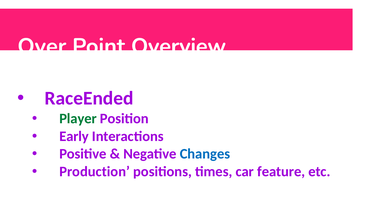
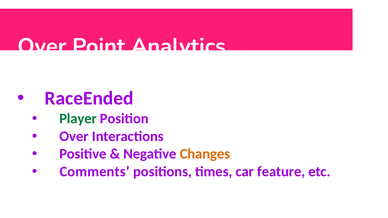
Overview: Overview -> Analytics
Early at (74, 136): Early -> Over
Changes colour: blue -> orange
Production: Production -> Comments
